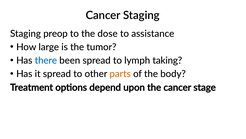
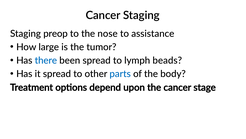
dose: dose -> nose
taking: taking -> beads
parts colour: orange -> blue
